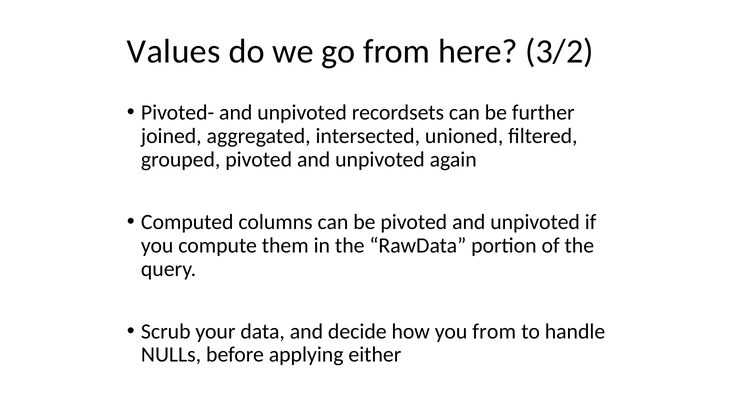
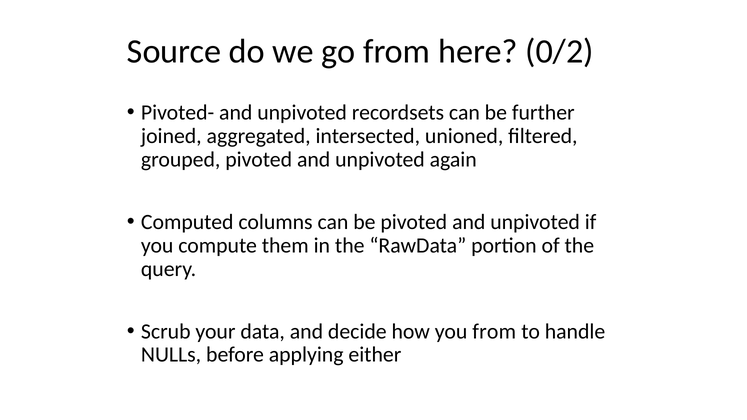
Values: Values -> Source
3/2: 3/2 -> 0/2
